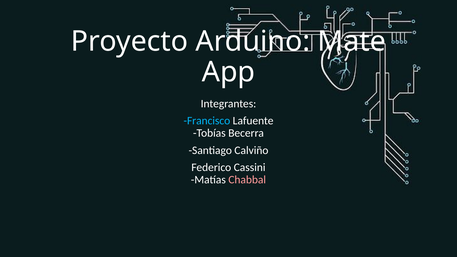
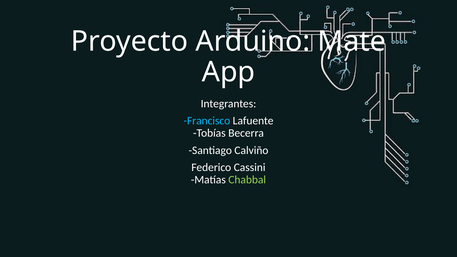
Chabbal colour: pink -> light green
